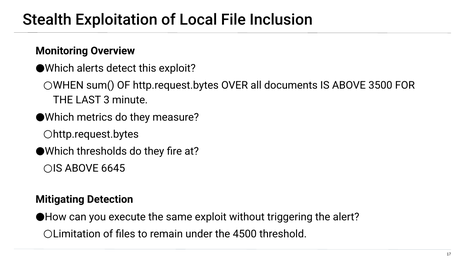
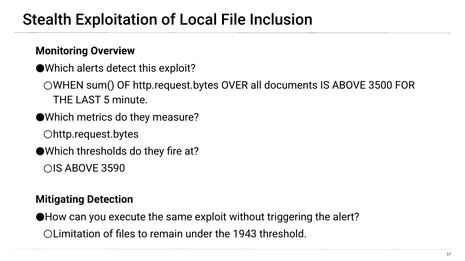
3: 3 -> 5
6645: 6645 -> 3590
4500: 4500 -> 1943
